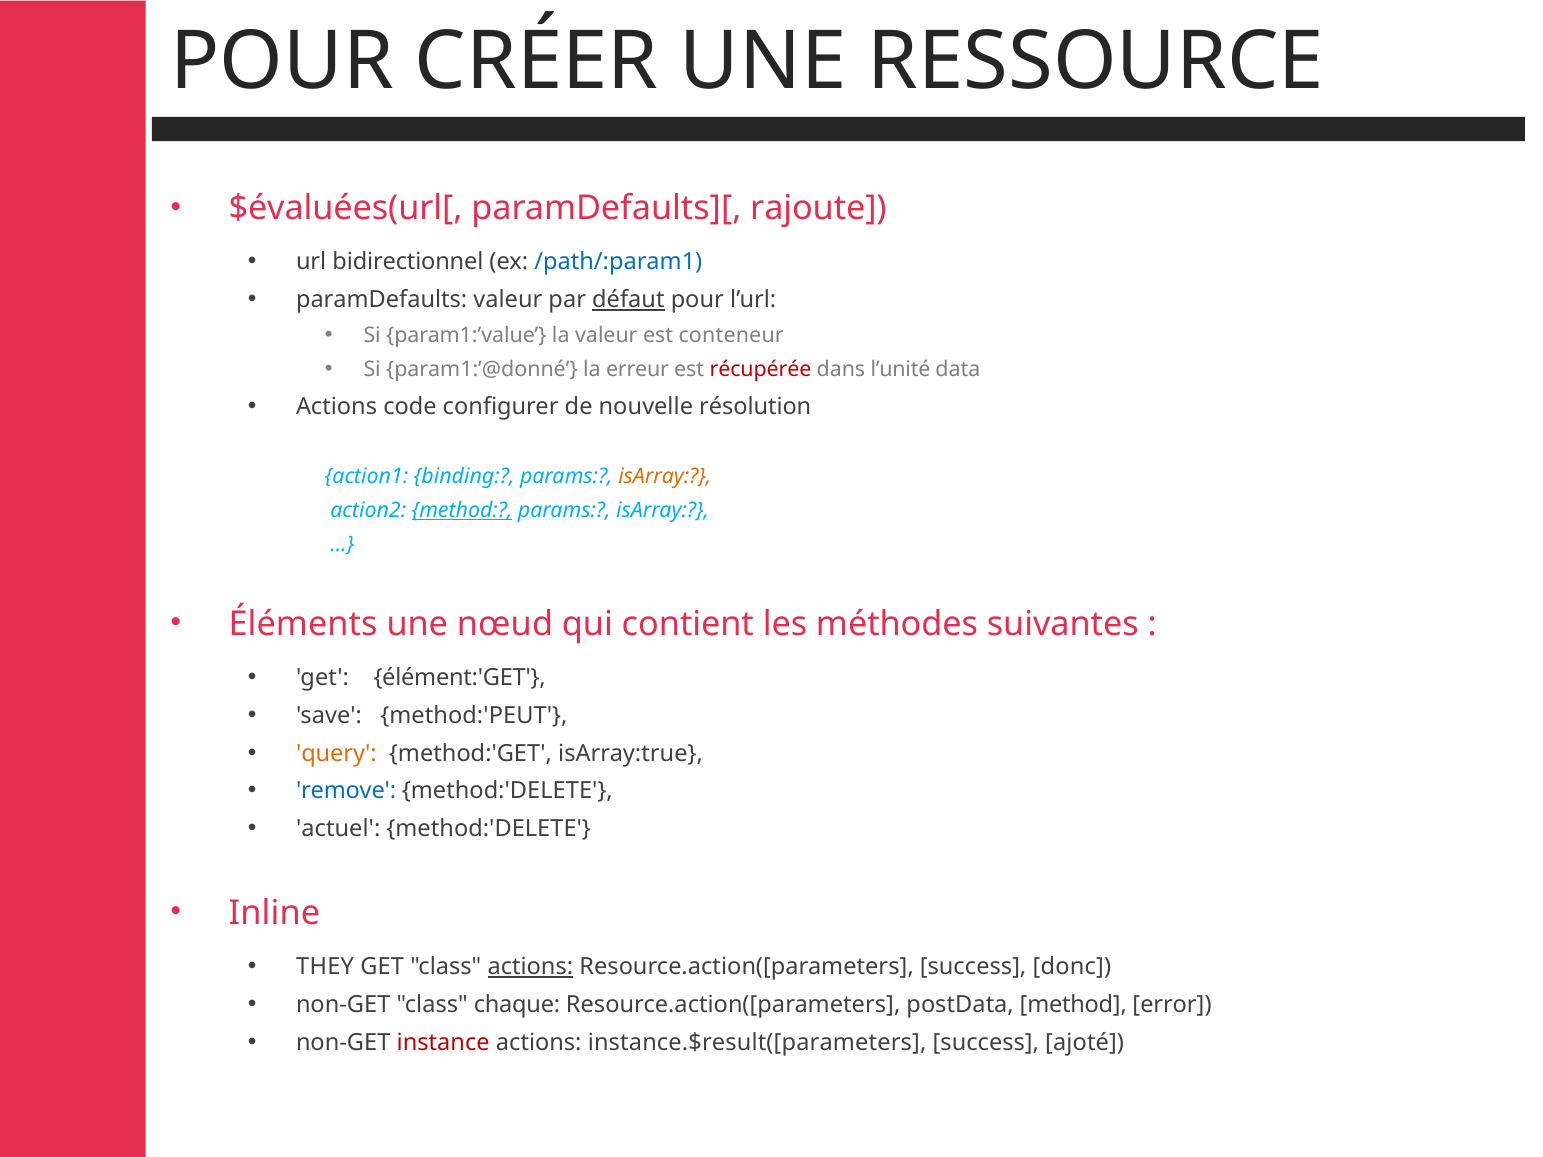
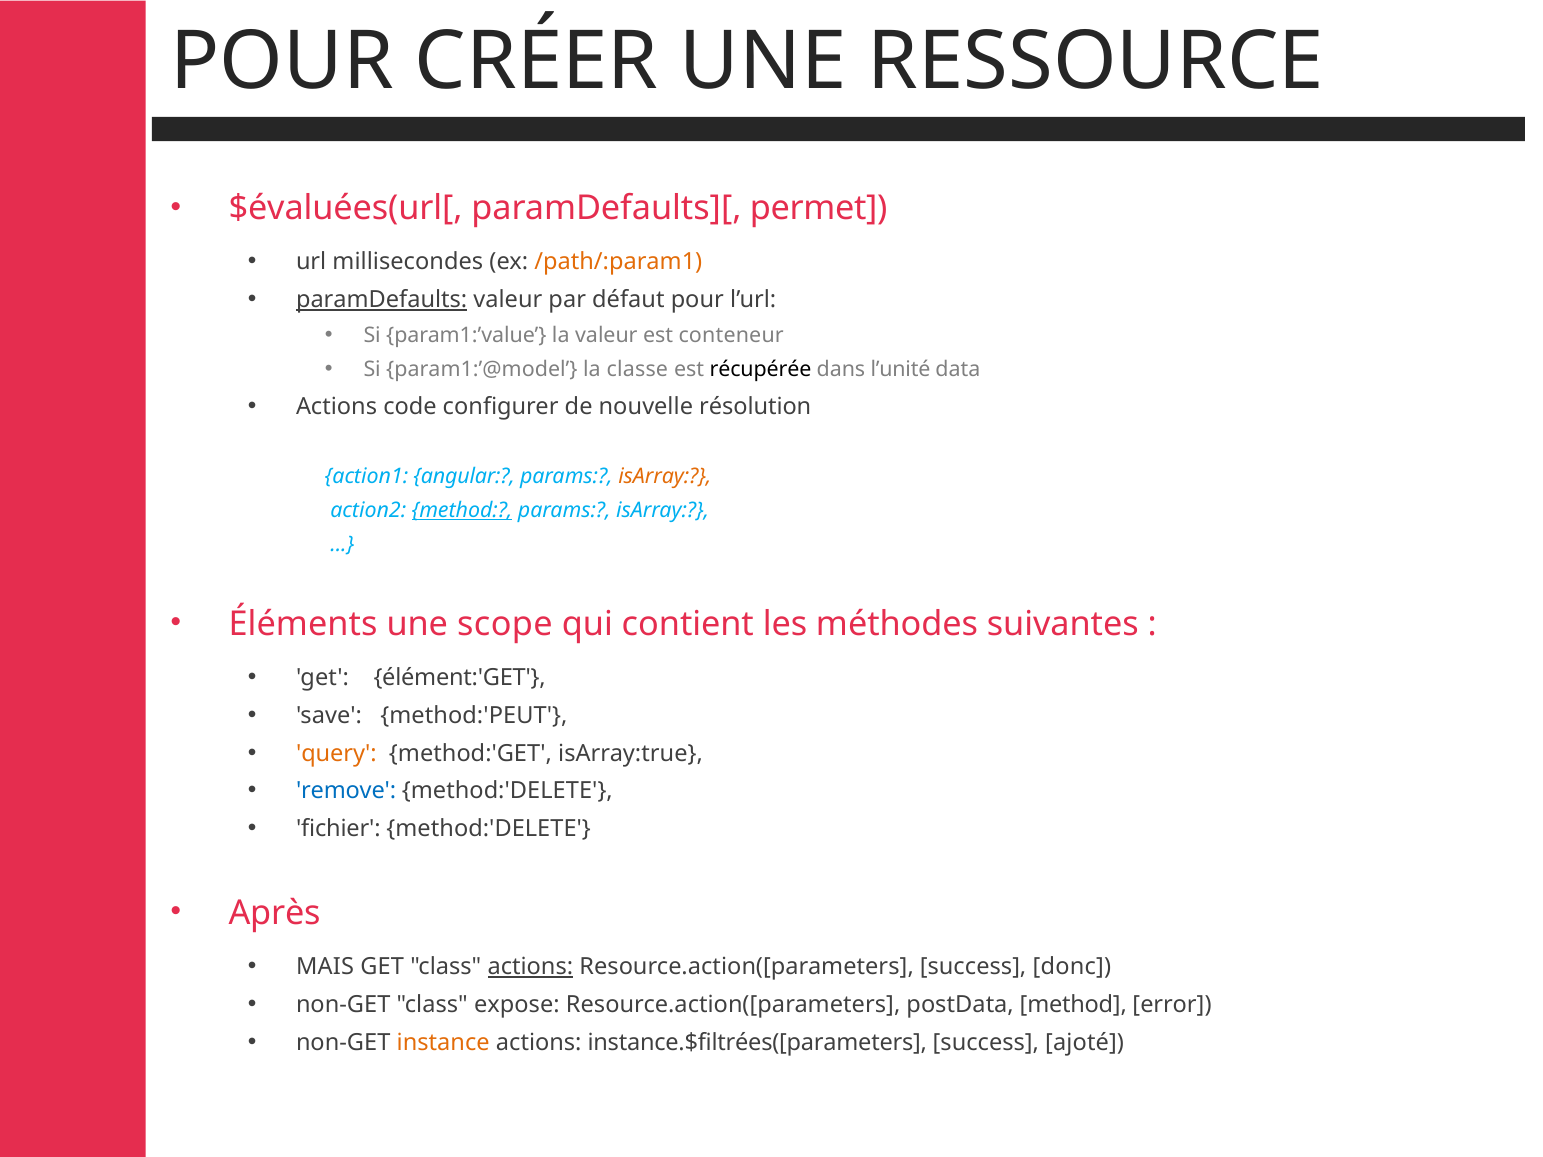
rajoute: rajoute -> permet
bidirectionnel: bidirectionnel -> millisecondes
/path/:param1 colour: blue -> orange
paramDefaults underline: none -> present
défaut underline: present -> none
param1:’@donné: param1:’@donné -> param1:’@model
erreur: erreur -> classe
récupérée colour: red -> black
binding: binding -> angular
nœud: nœud -> scope
actuel: actuel -> fichier
Inline: Inline -> Après
THEY: THEY -> MAIS
chaque: chaque -> expose
instance colour: red -> orange
instance.$result([parameters: instance.$result([parameters -> instance.$filtrées([parameters
